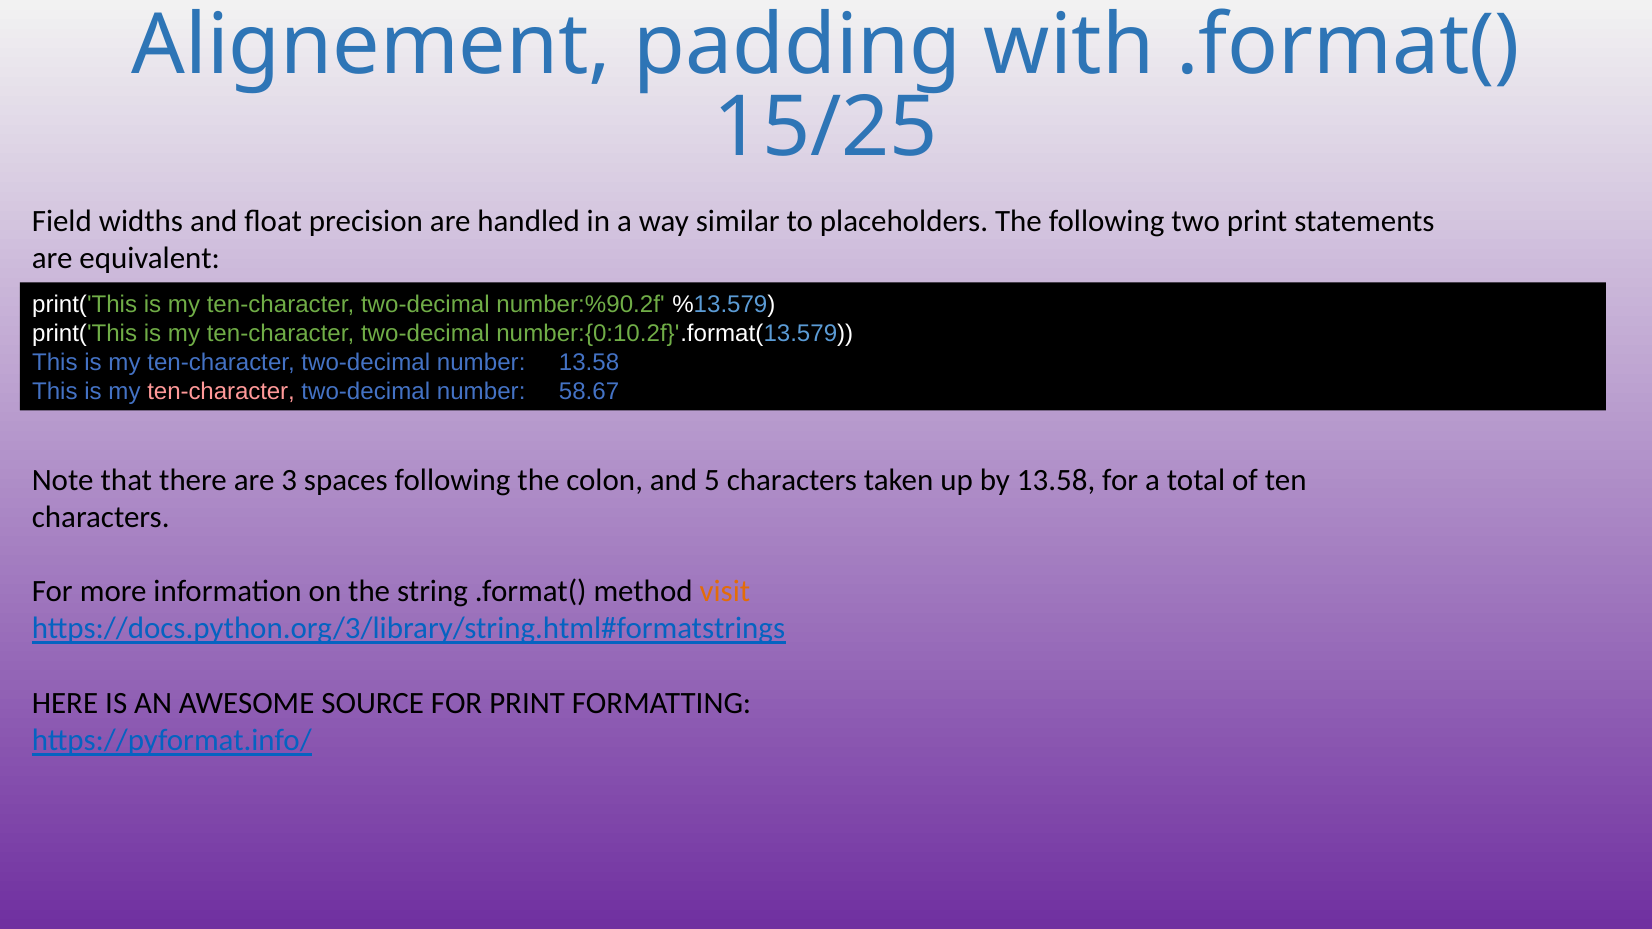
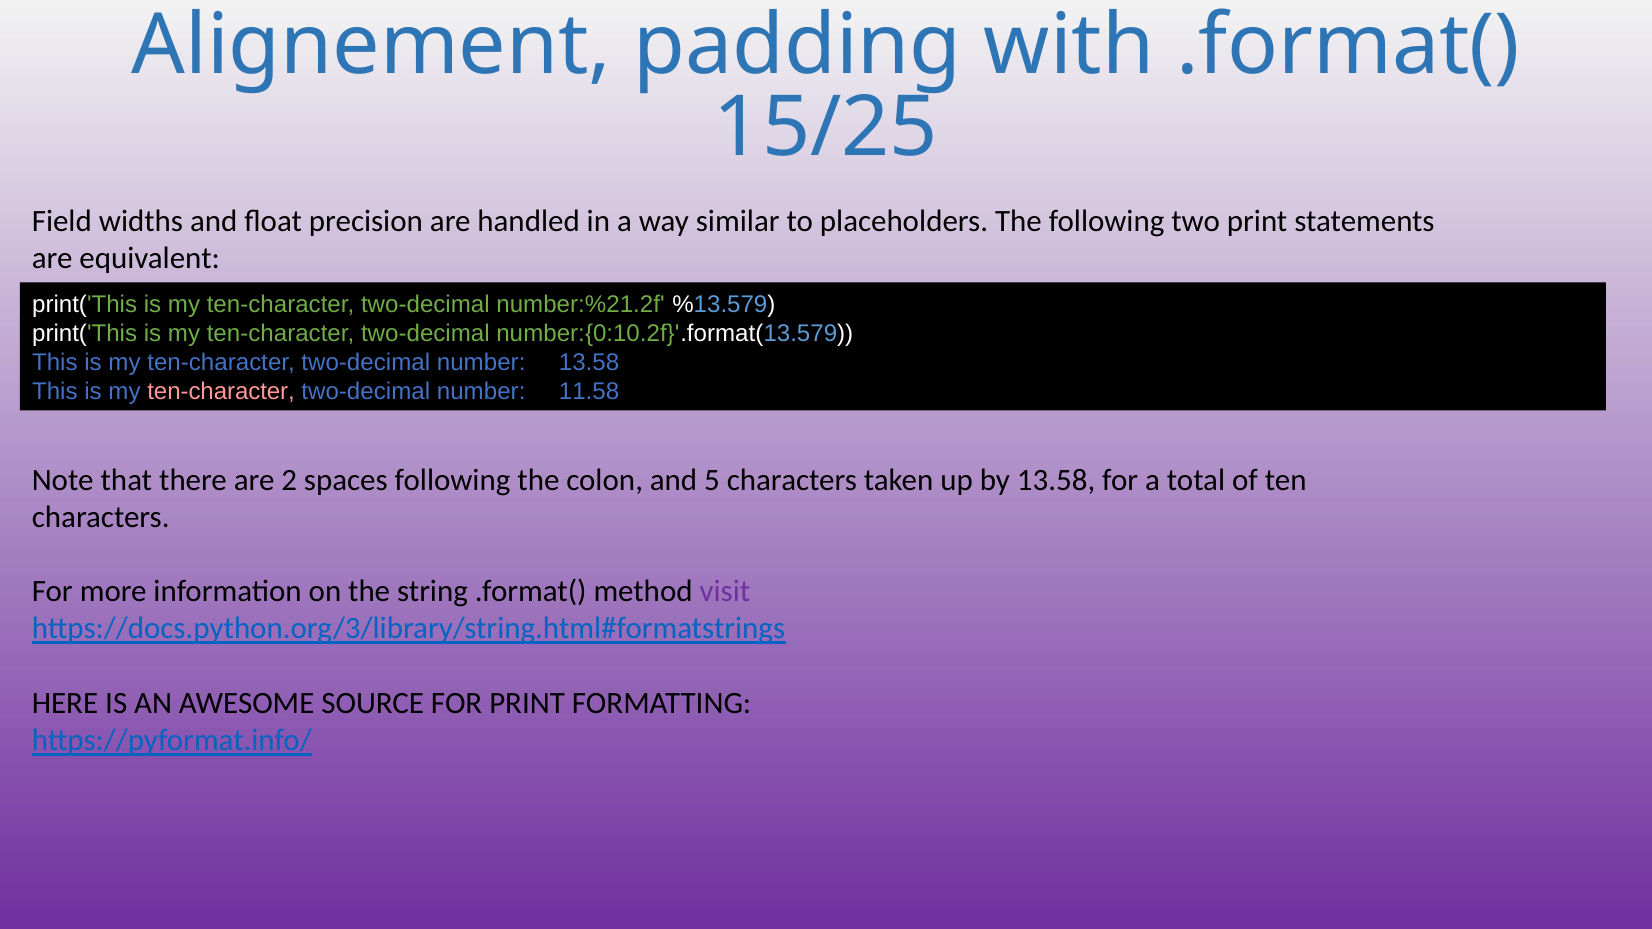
number:%90.2f: number:%90.2f -> number:%21.2f
58.67: 58.67 -> 11.58
3: 3 -> 2
visit colour: orange -> purple
